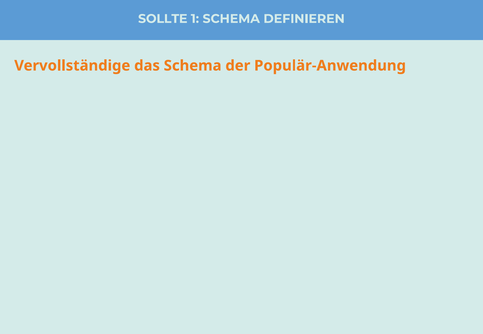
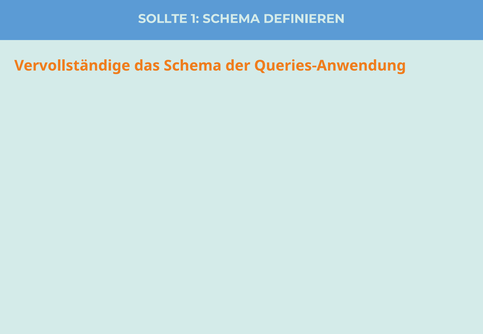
Populär-Anwendung: Populär-Anwendung -> Queries-Anwendung
